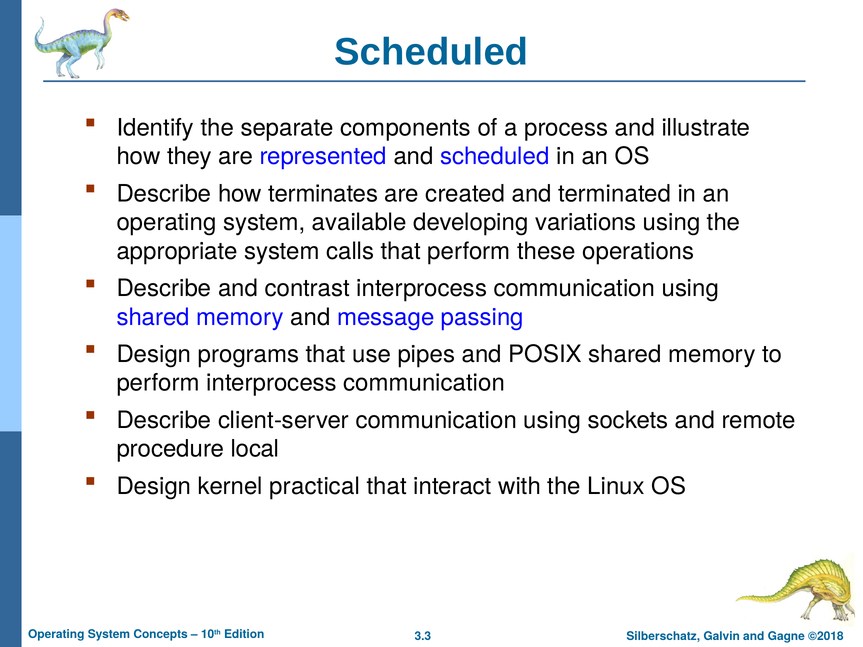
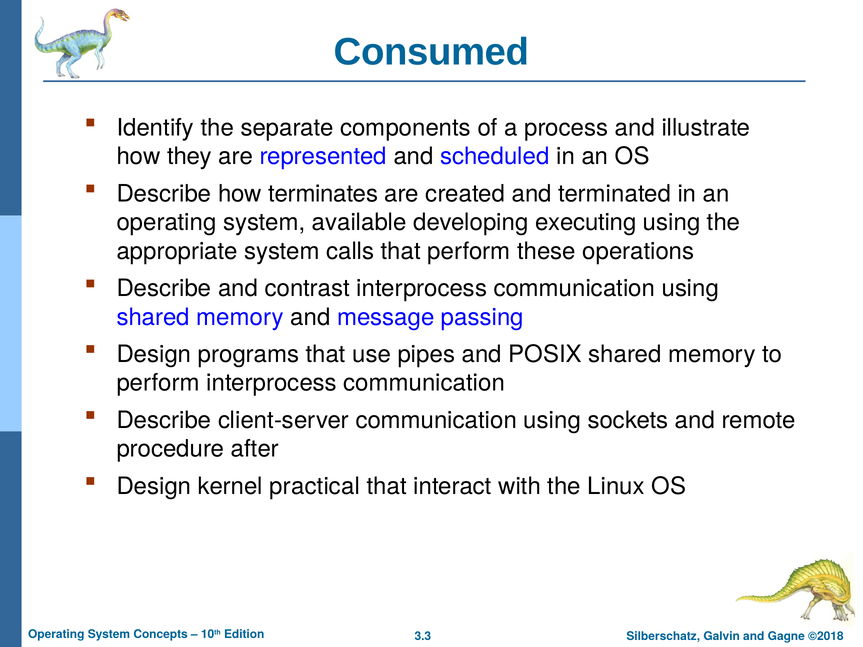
Scheduled at (431, 52): Scheduled -> Consumed
variations: variations -> executing
local: local -> after
